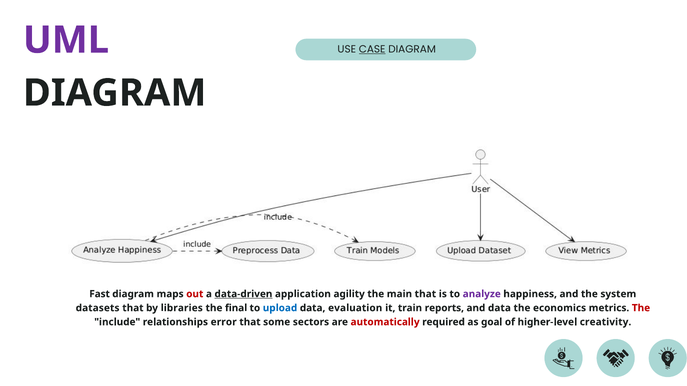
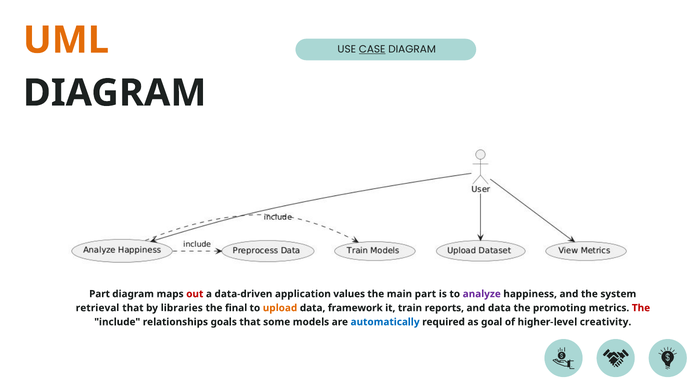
UML colour: purple -> orange
Fast at (100, 294): Fast -> Part
data-driven underline: present -> none
agility: agility -> values
main that: that -> part
datasets: datasets -> retrieval
upload colour: blue -> orange
evaluation: evaluation -> framework
economics: economics -> promoting
error: error -> goals
sectors: sectors -> models
automatically colour: red -> blue
